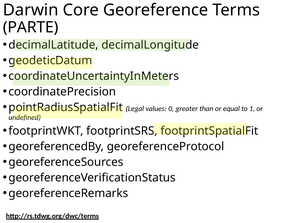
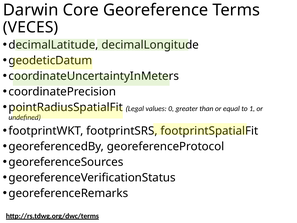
PARTE: PARTE -> VECES
